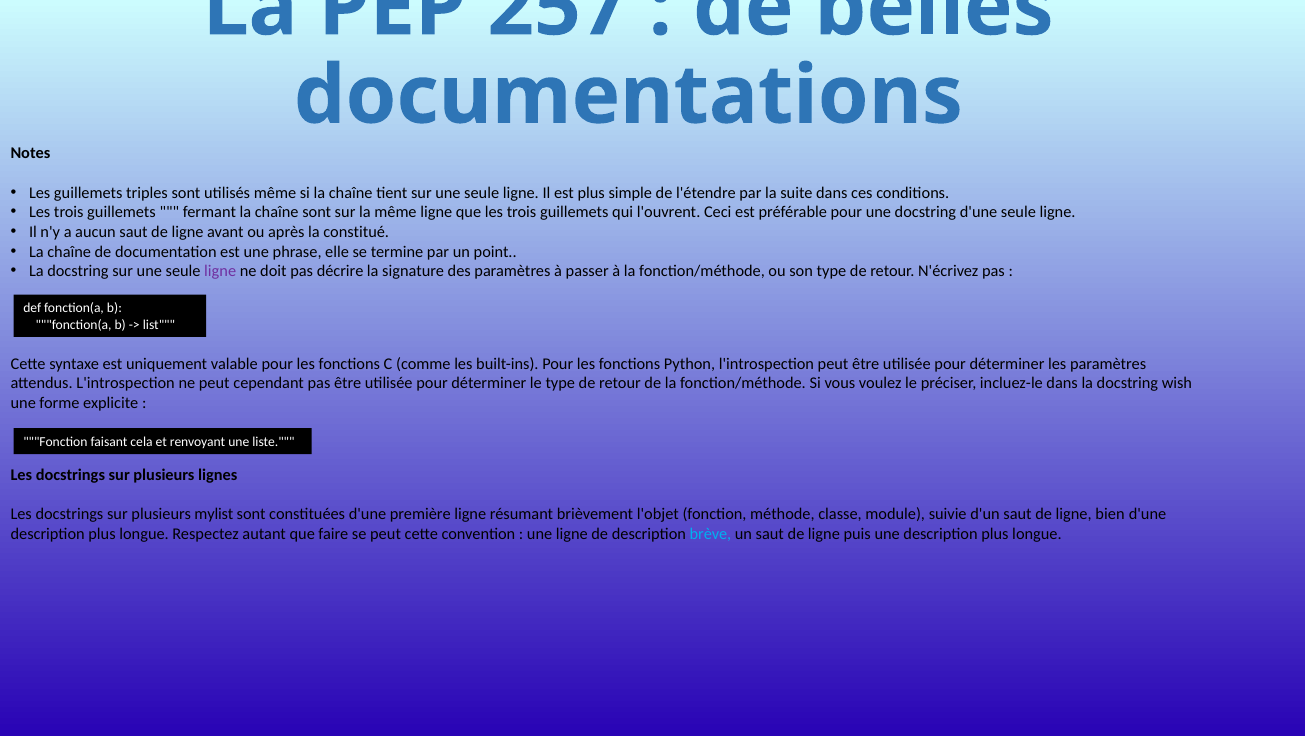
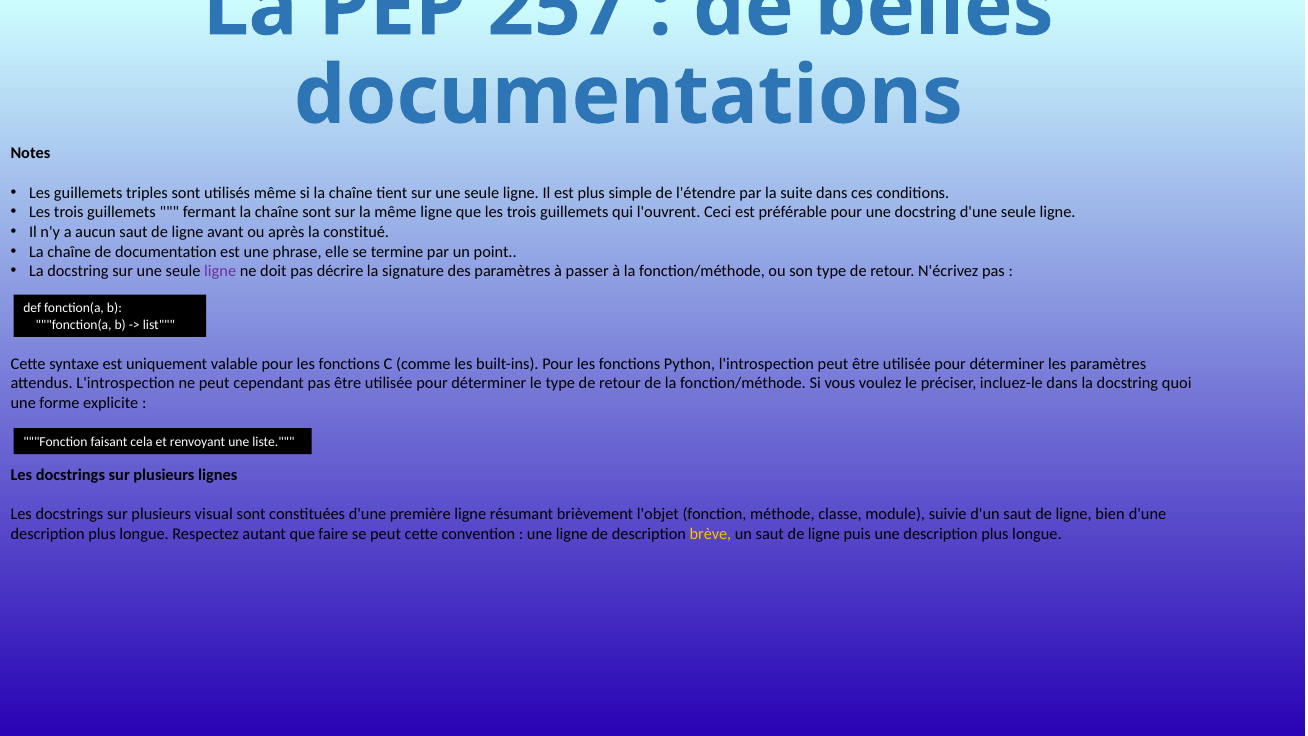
wish: wish -> quoi
mylist: mylist -> visual
brève colour: light blue -> yellow
